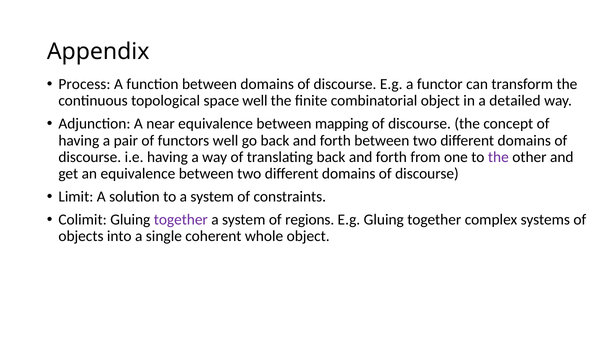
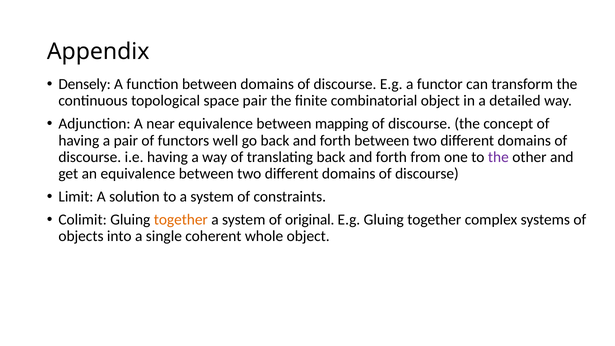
Process: Process -> Densely
space well: well -> pair
together at (181, 220) colour: purple -> orange
regions: regions -> original
